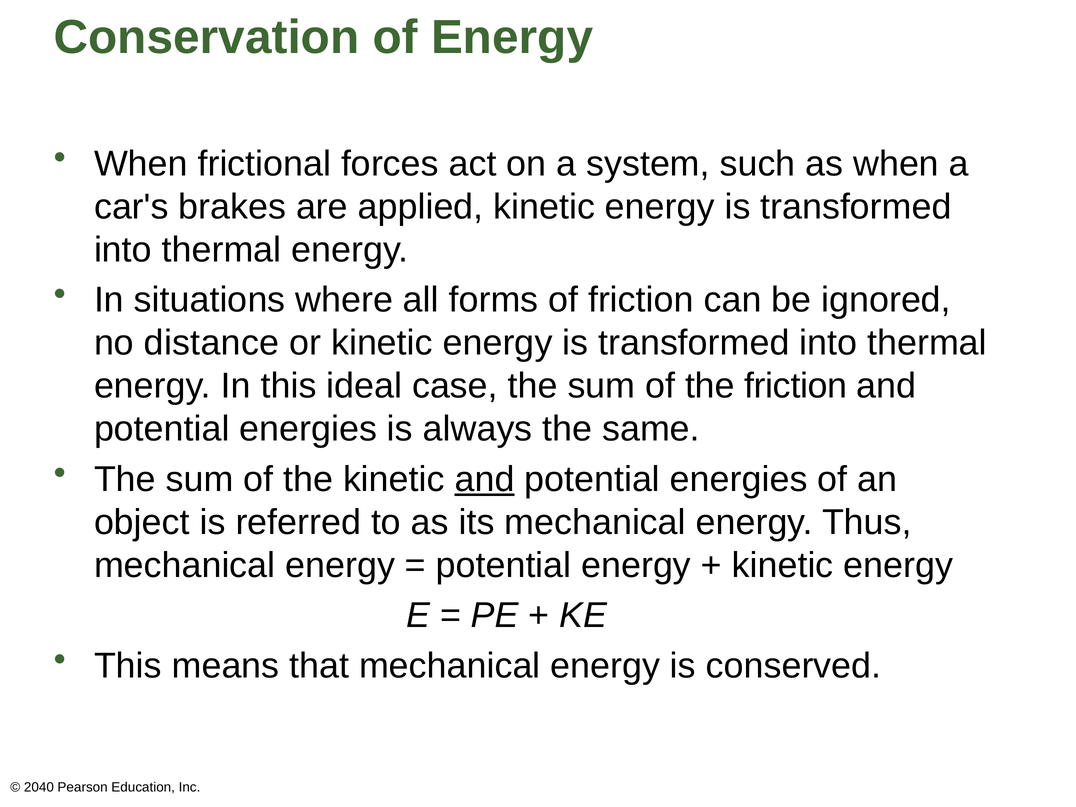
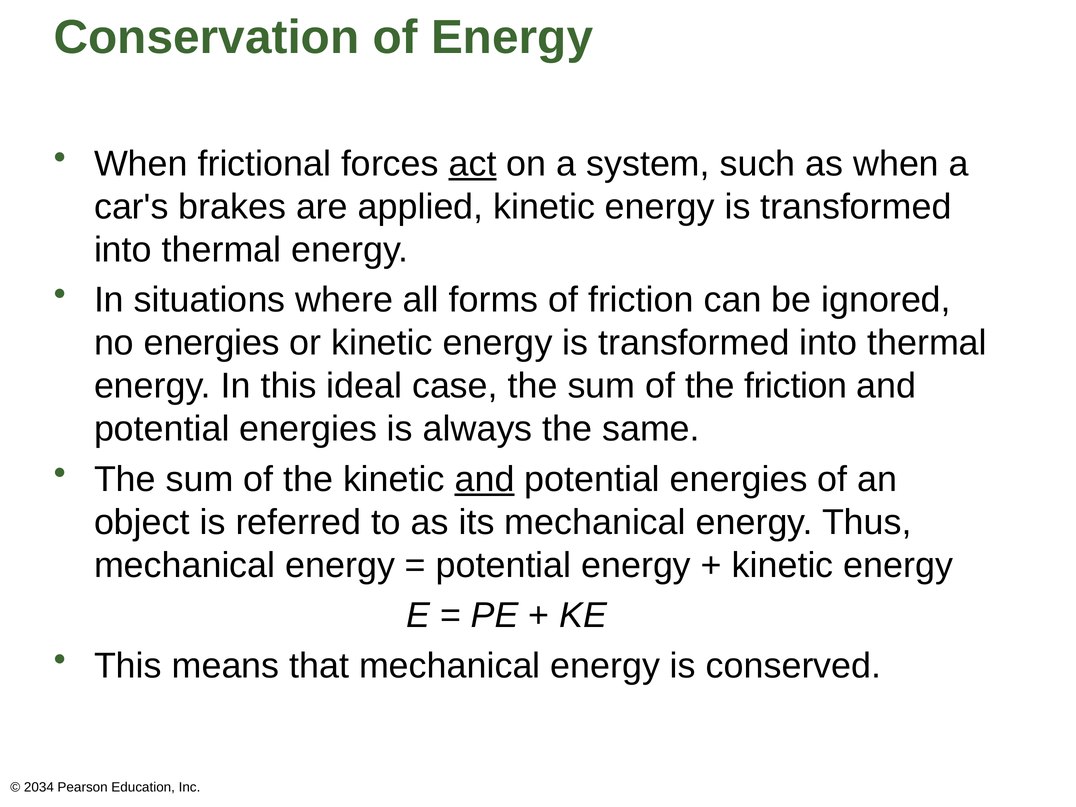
act underline: none -> present
no distance: distance -> energies
2040: 2040 -> 2034
